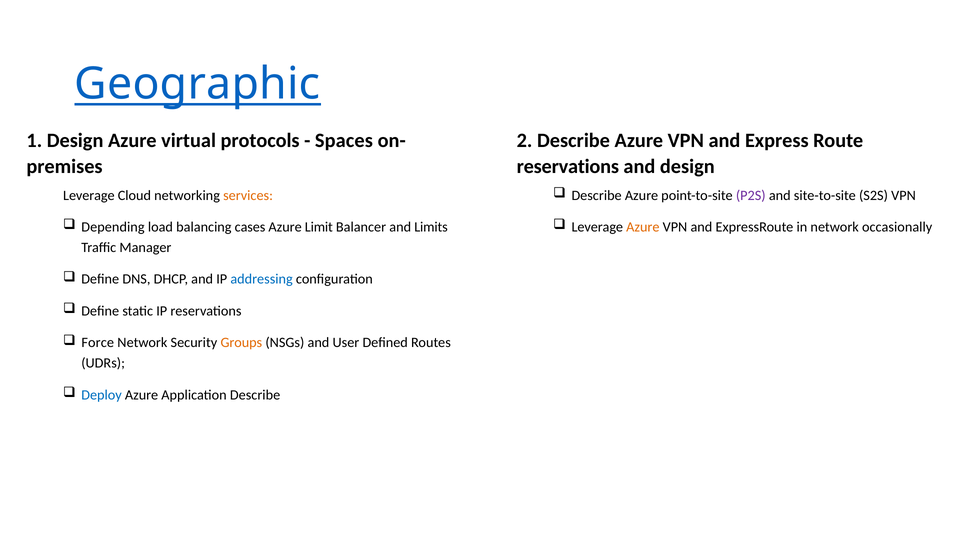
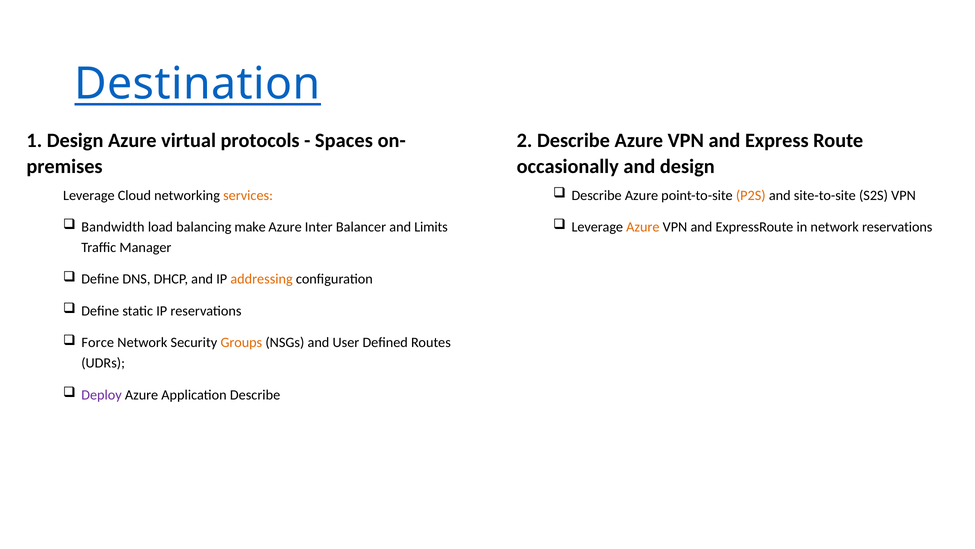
Geographic: Geographic -> Destination
reservations at (568, 166): reservations -> occasionally
P2S colour: purple -> orange
Depending: Depending -> Bandwidth
cases: cases -> make
Limit: Limit -> Inter
network occasionally: occasionally -> reservations
addressing colour: blue -> orange
Deploy colour: blue -> purple
